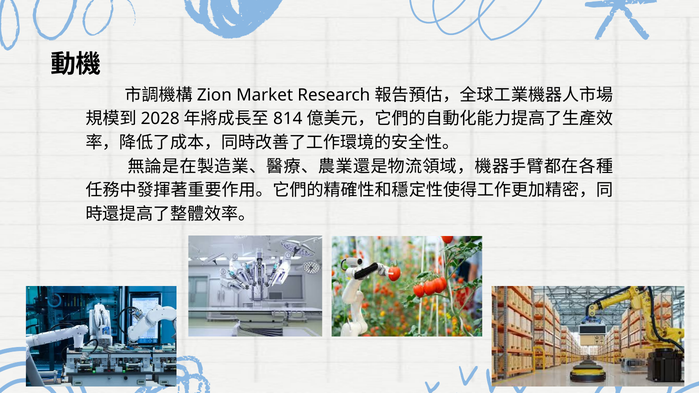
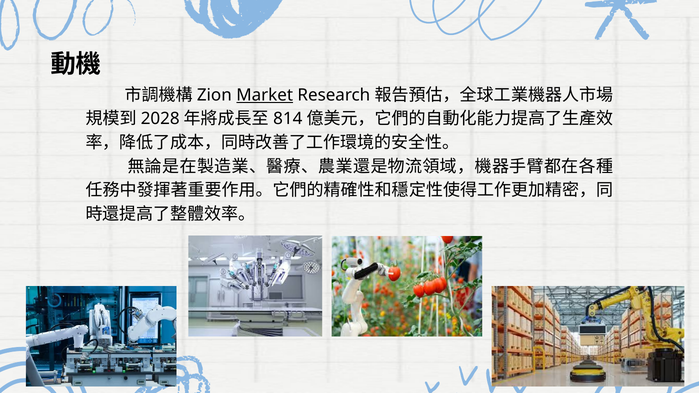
Market underline: none -> present
